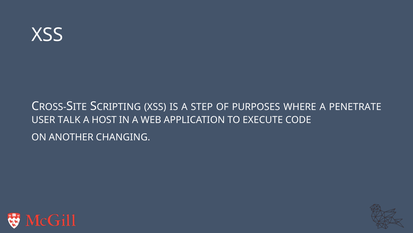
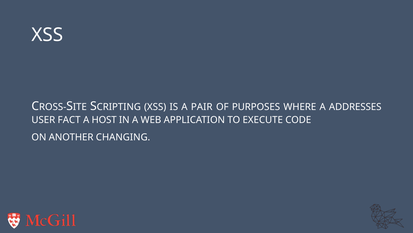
STEP: STEP -> PAIR
PENETRATE: PENETRATE -> ADDRESSES
TALK: TALK -> FACT
